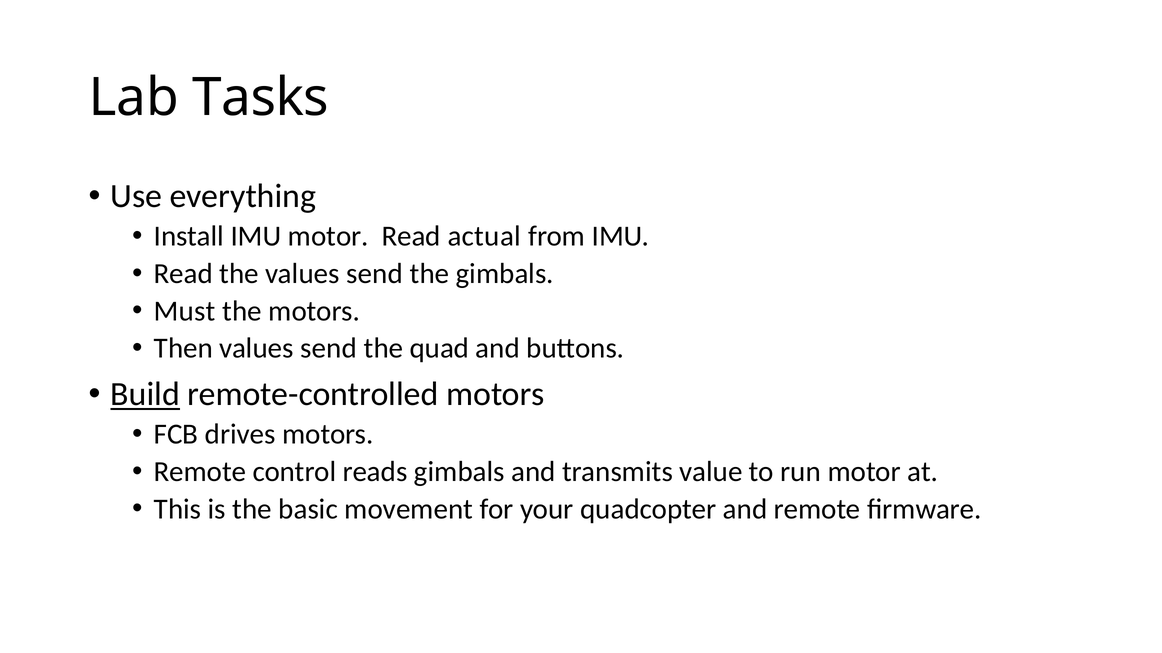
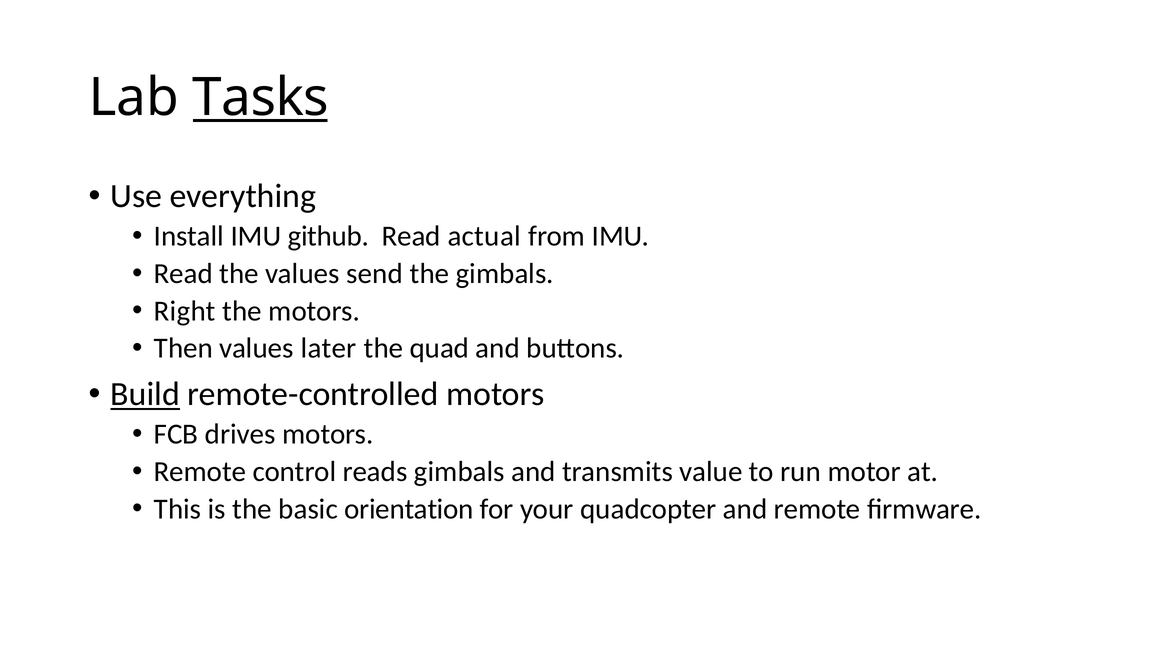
Tasks underline: none -> present
IMU motor: motor -> github
Must: Must -> Right
send at (329, 349): send -> later
movement: movement -> orientation
